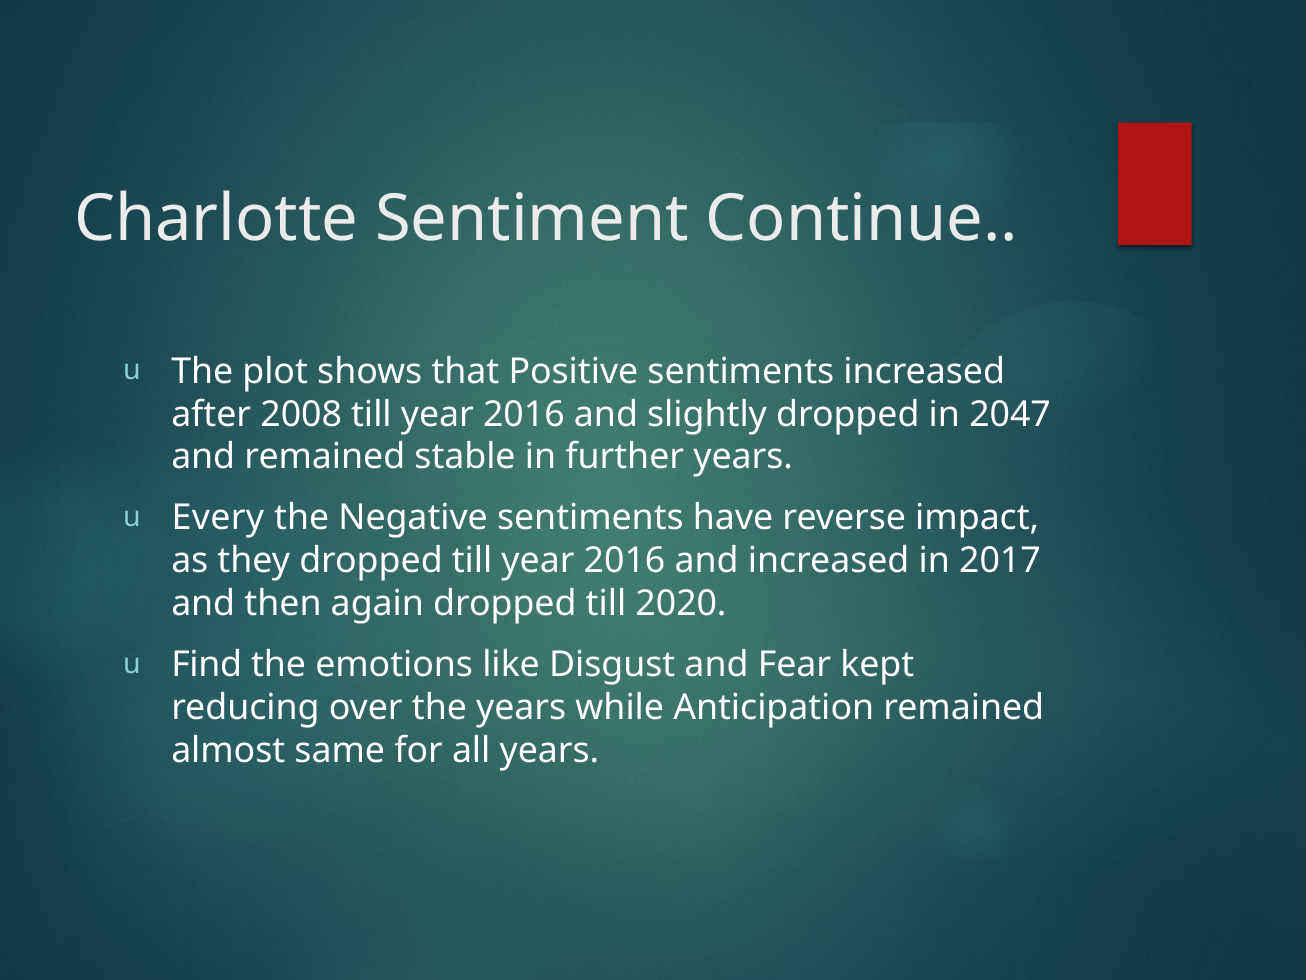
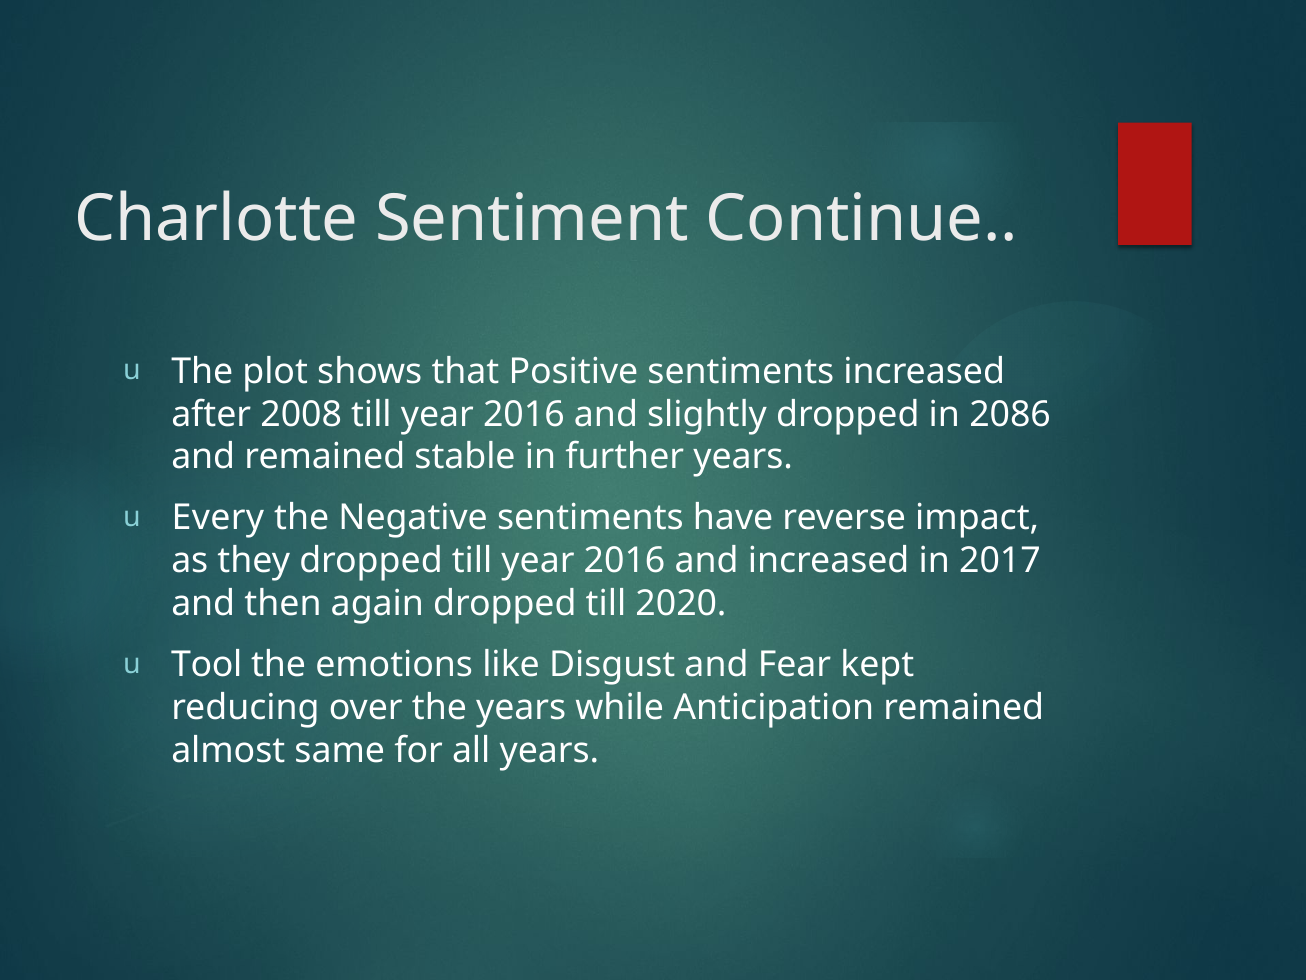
2047: 2047 -> 2086
Find: Find -> Tool
